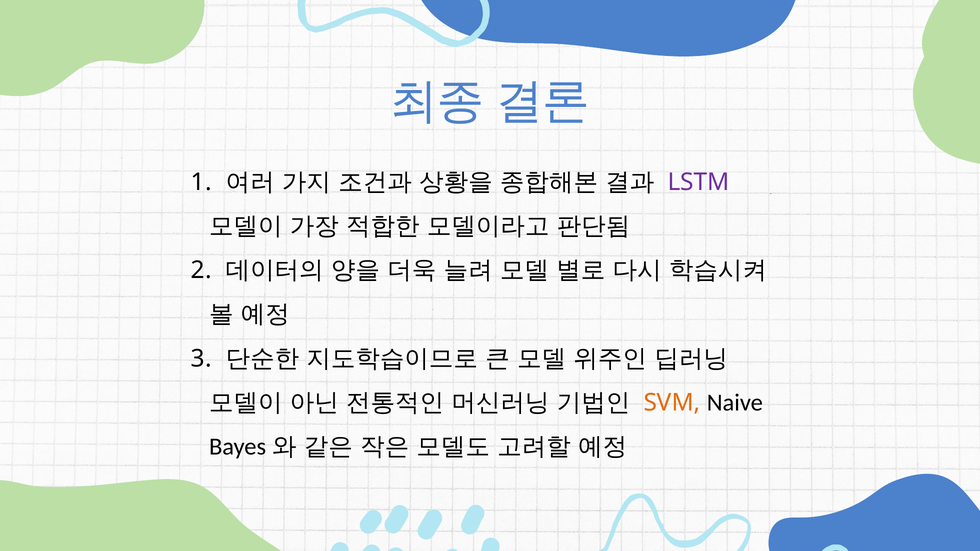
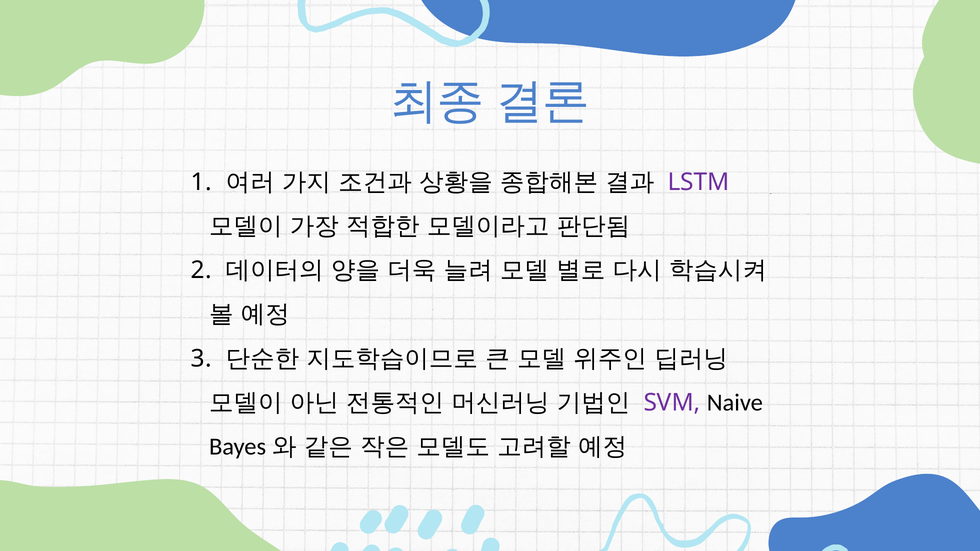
SVM colour: orange -> purple
